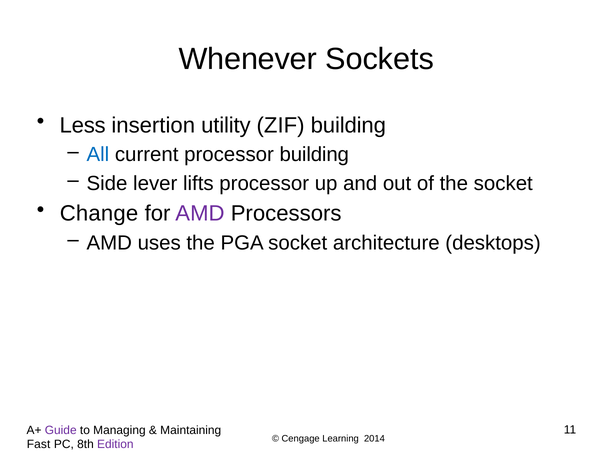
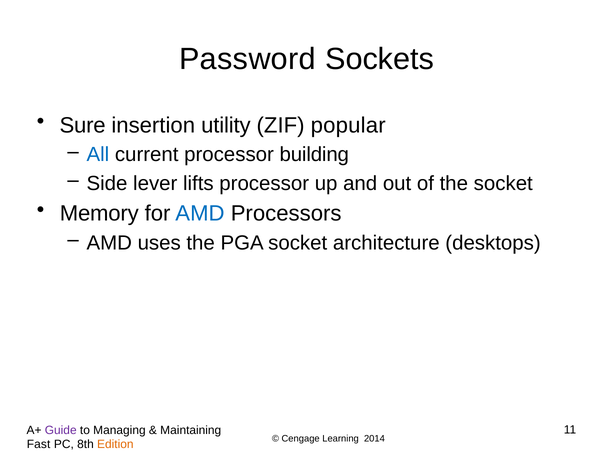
Whenever: Whenever -> Password
Less: Less -> Sure
ZIF building: building -> popular
Change: Change -> Memory
AMD at (200, 213) colour: purple -> blue
Edition colour: purple -> orange
